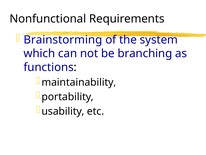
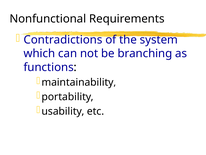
Brainstorming: Brainstorming -> Contradictions
